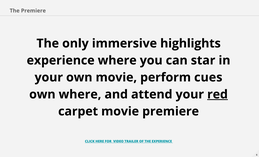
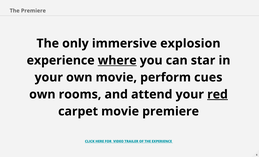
highlights: highlights -> explosion
where at (117, 60) underline: none -> present
own where: where -> rooms
